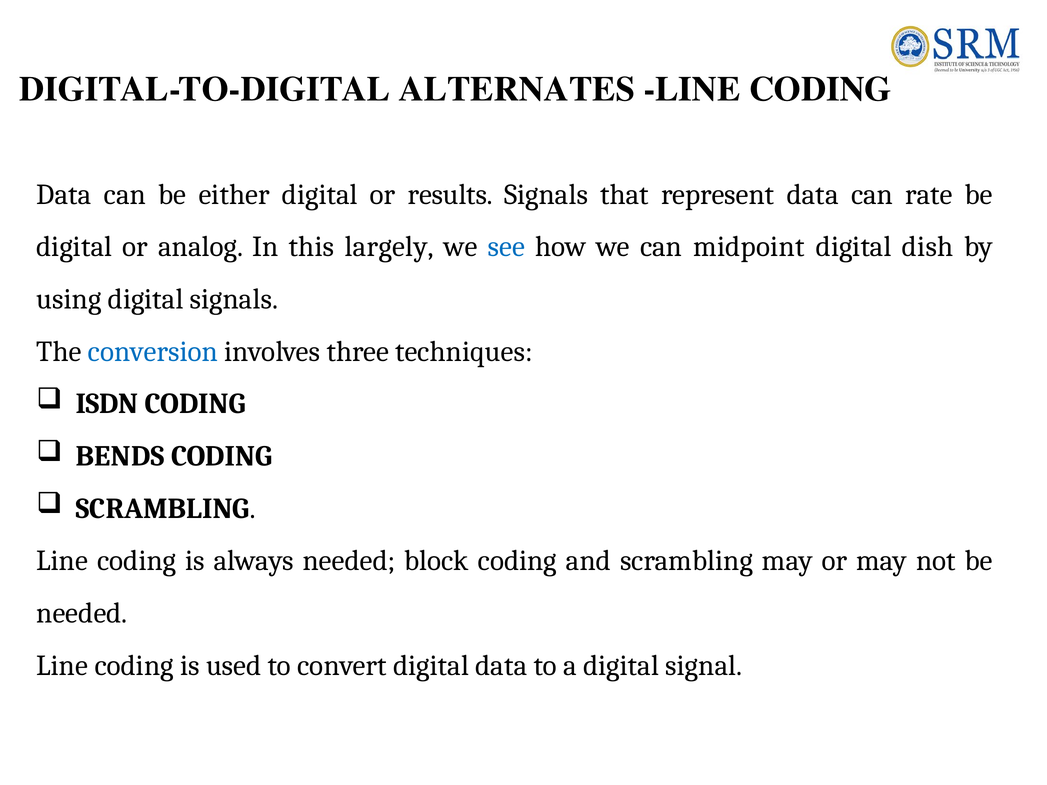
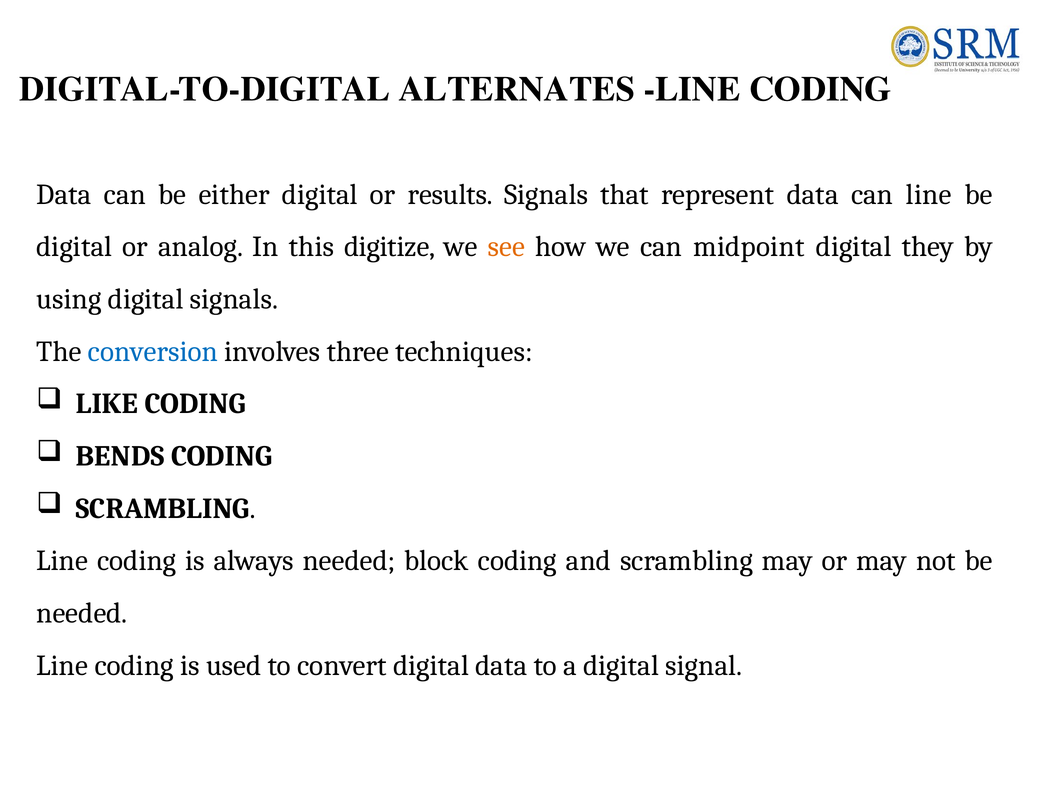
can rate: rate -> line
largely: largely -> digitize
see colour: blue -> orange
dish: dish -> they
ISDN: ISDN -> LIKE
